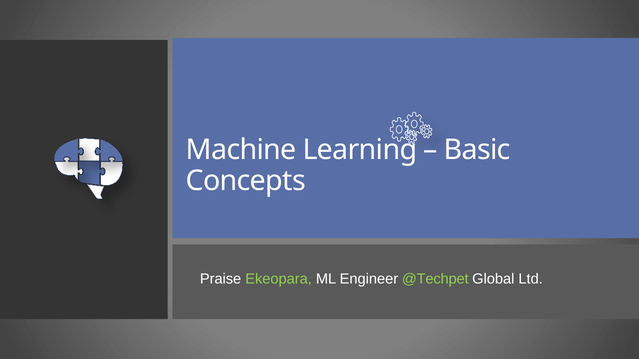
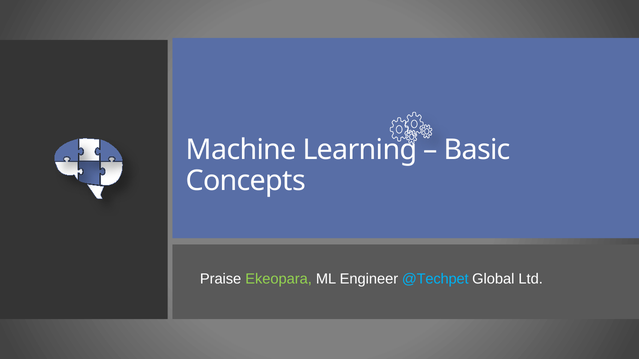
@Techpet colour: light green -> light blue
